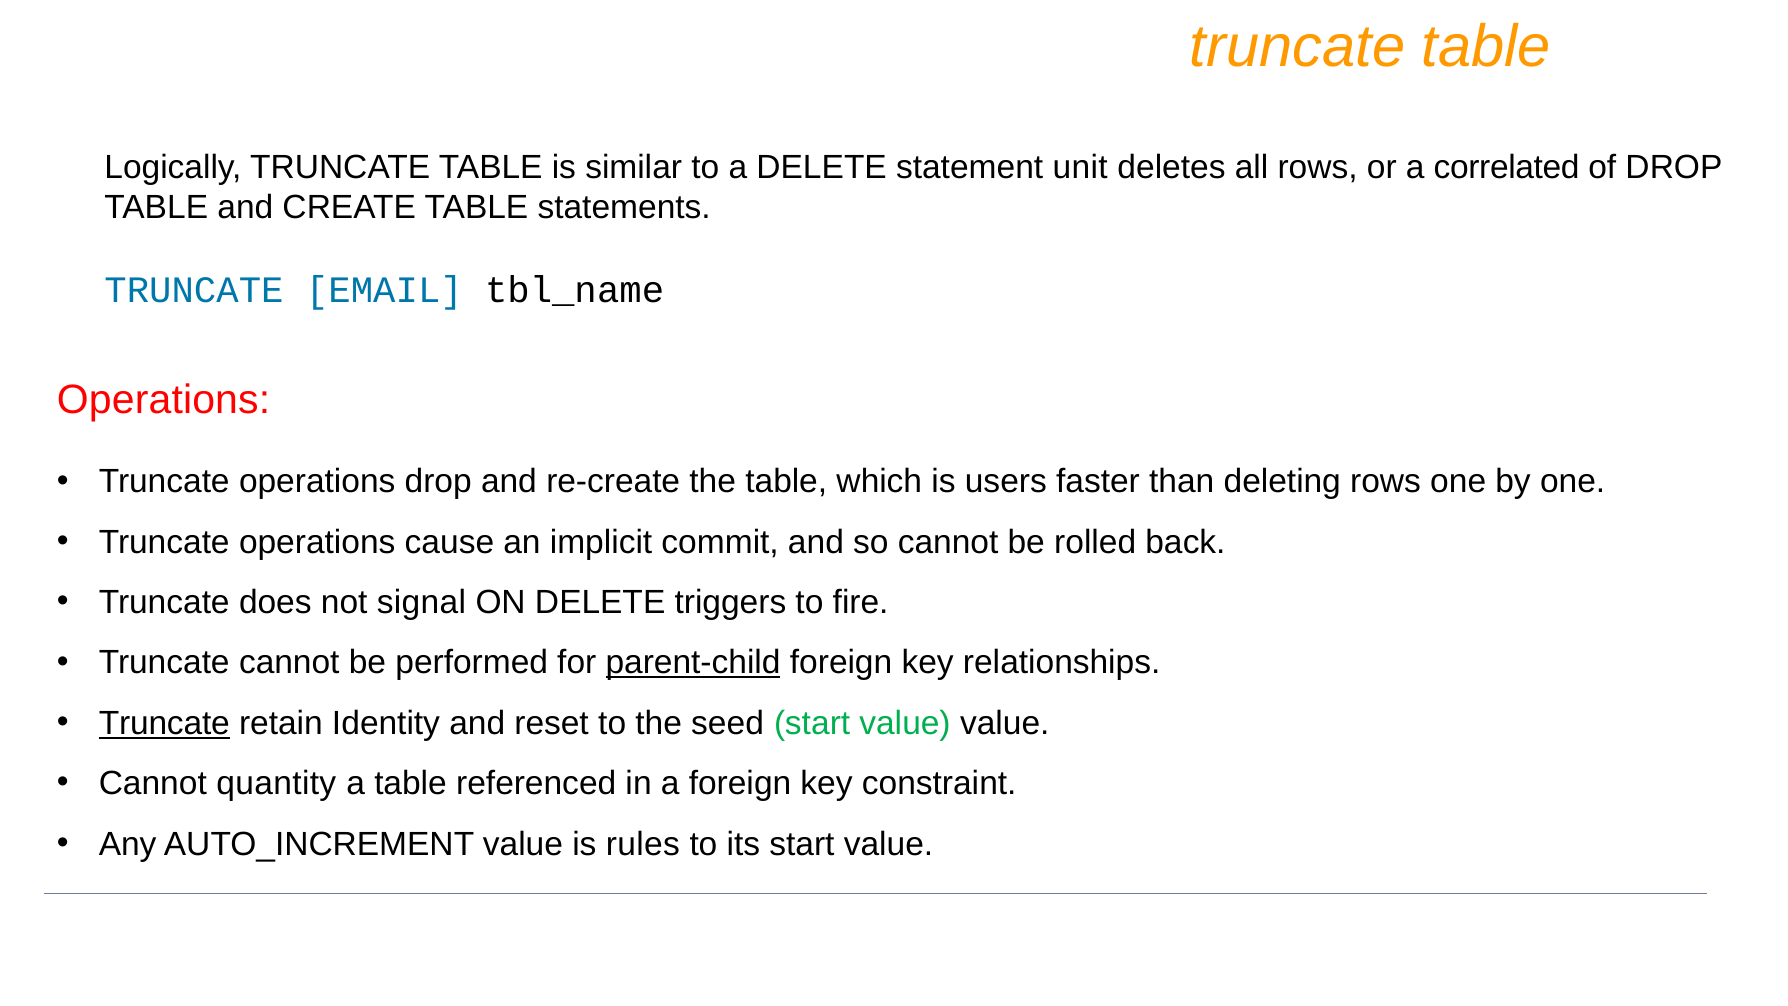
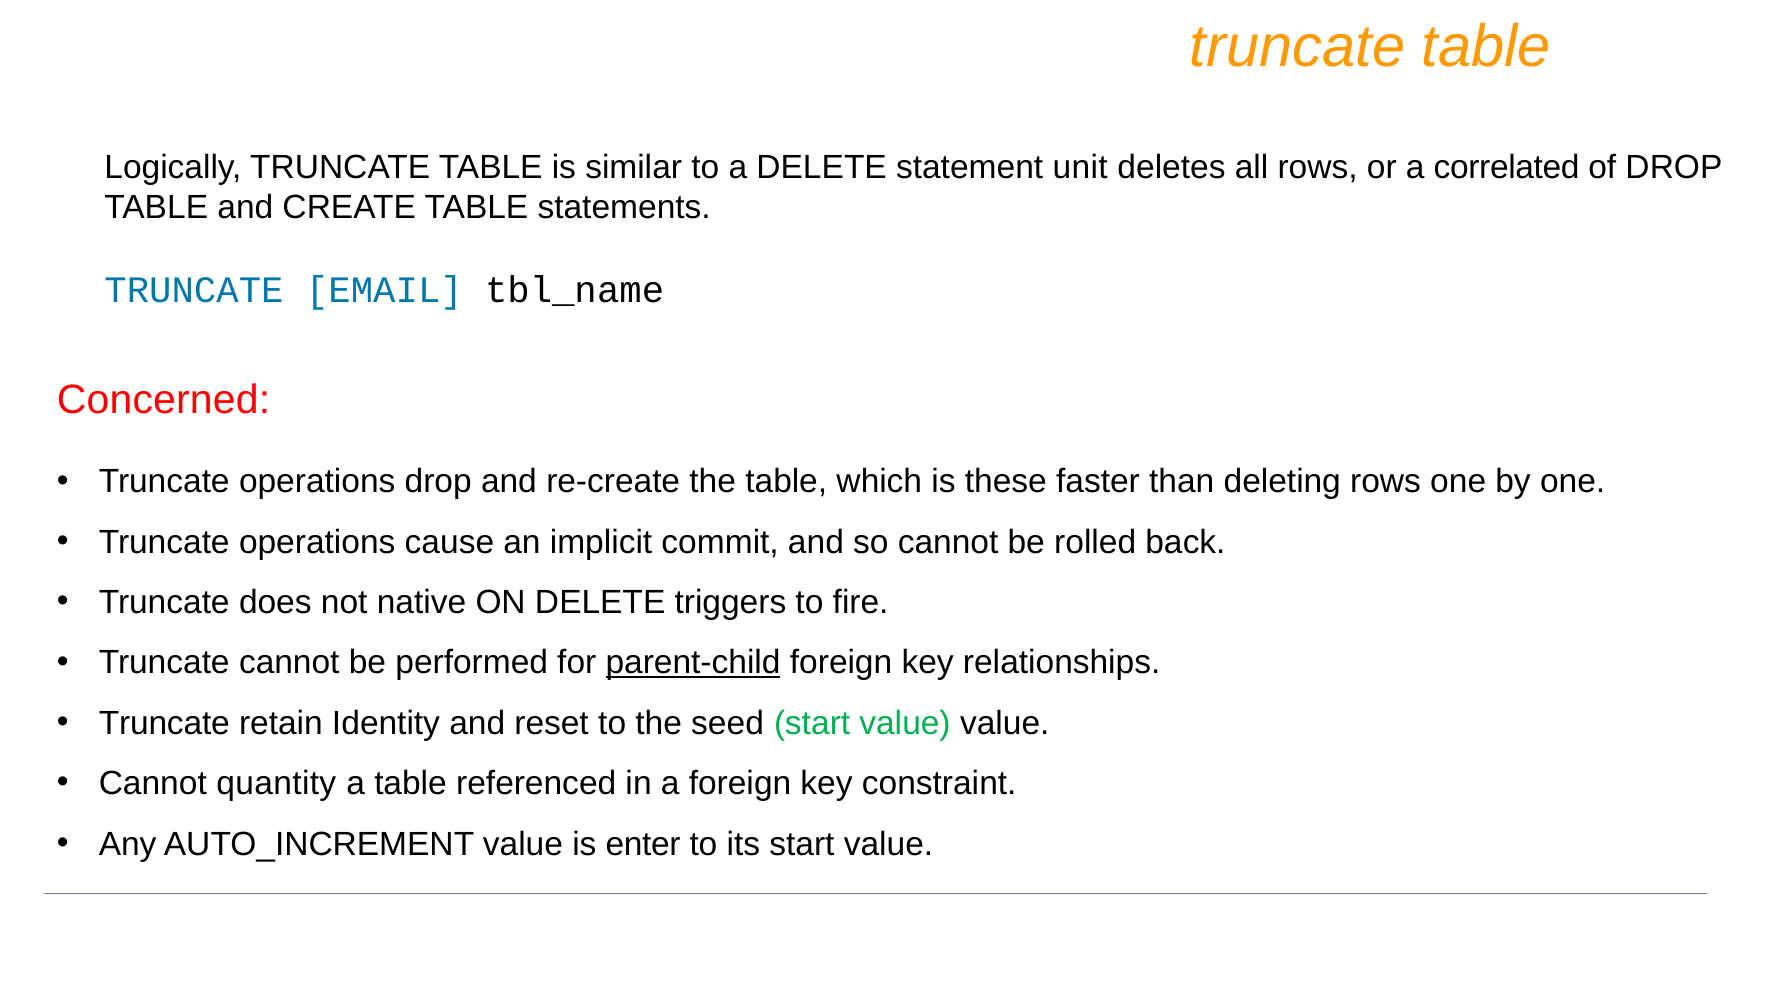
Operations at (164, 400): Operations -> Concerned
users: users -> these
signal: signal -> native
Truncate at (164, 723) underline: present -> none
rules: rules -> enter
